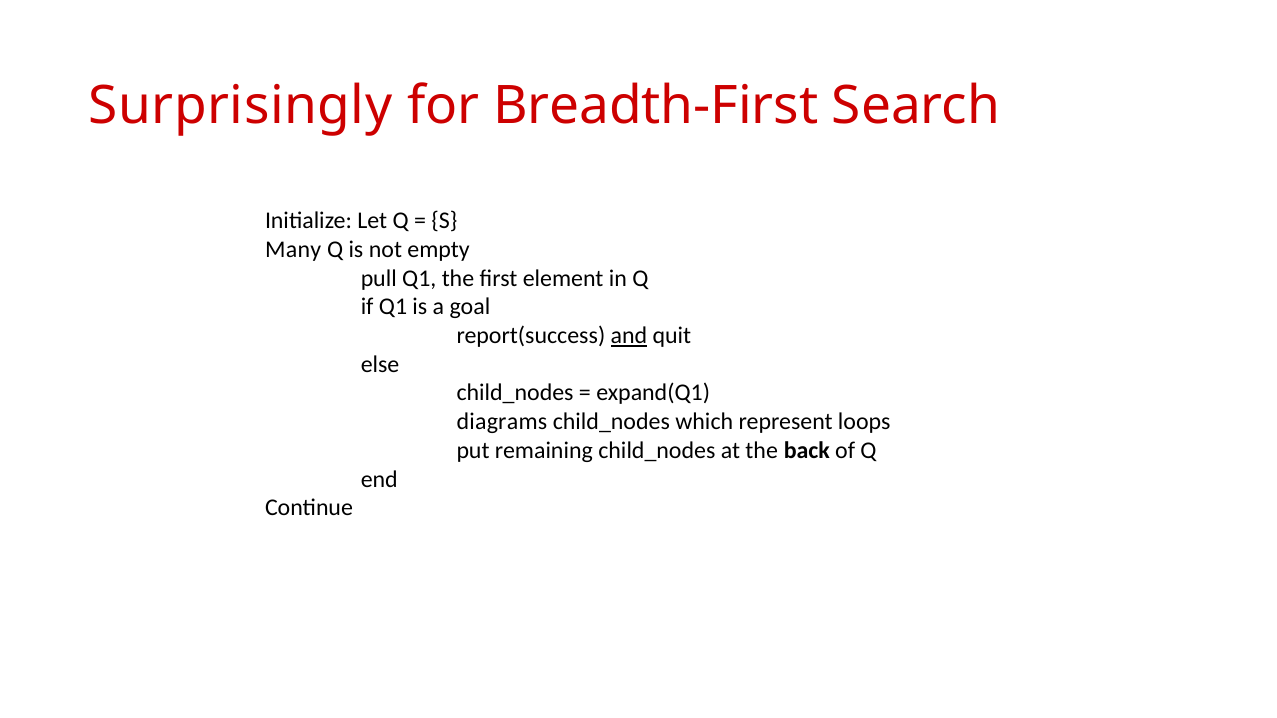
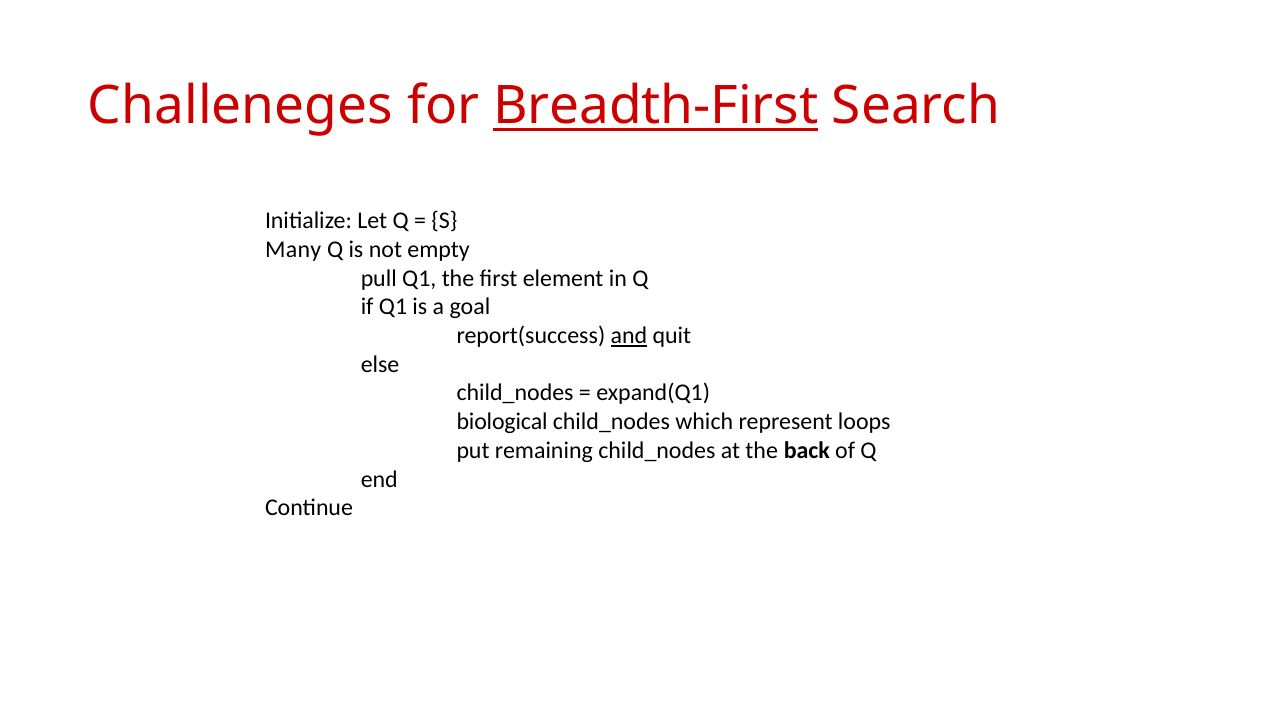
Surprisingly: Surprisingly -> Challeneges
Breadth-First underline: none -> present
diagrams: diagrams -> biological
